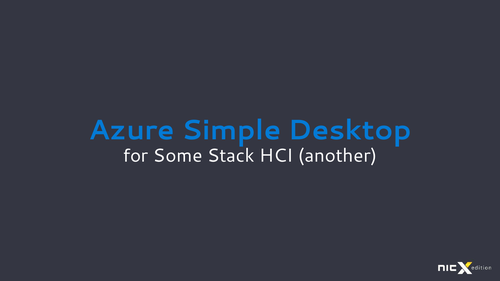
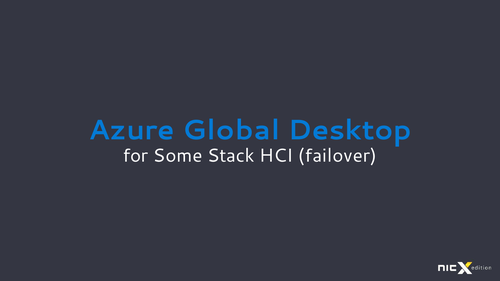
Simple: Simple -> Global
another: another -> failover
